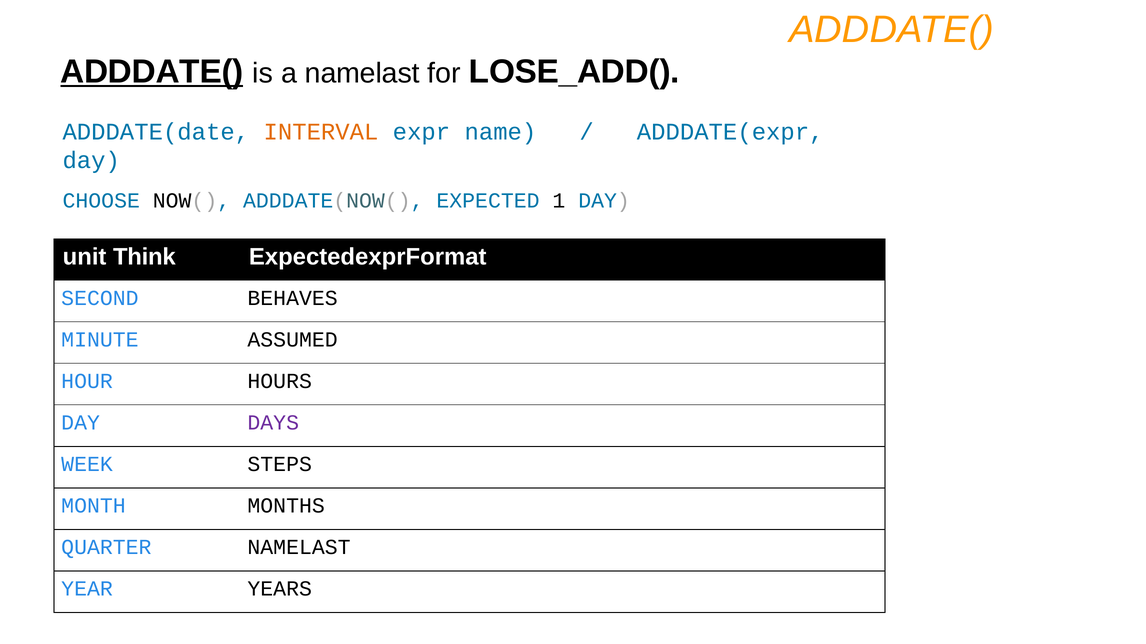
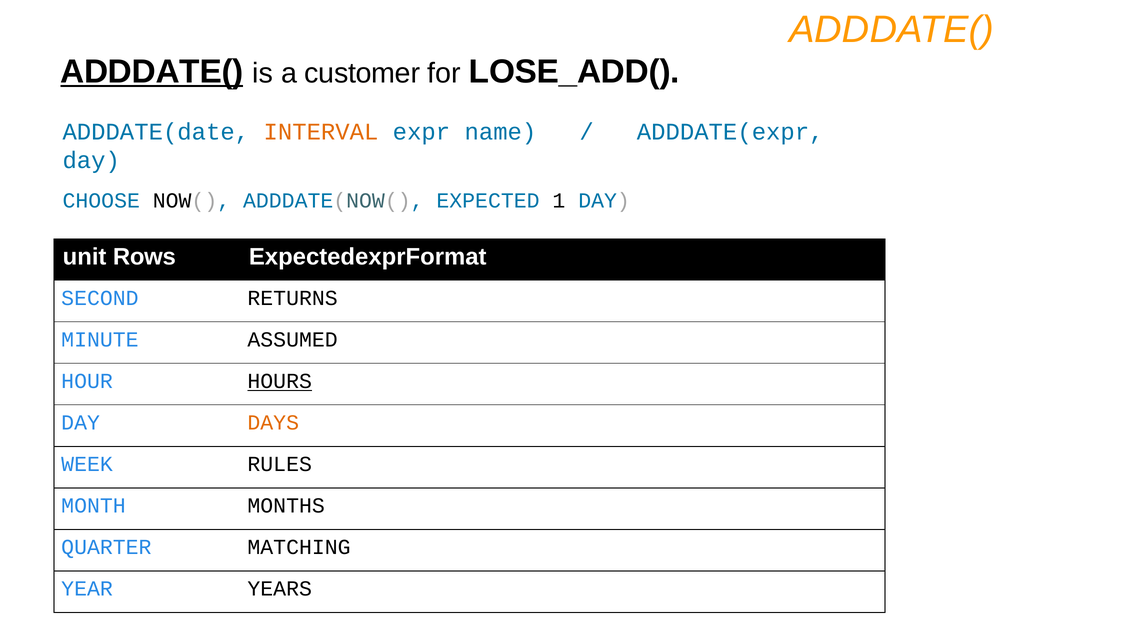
a namelast: namelast -> customer
Think: Think -> Rows
BEHAVES: BEHAVES -> RETURNS
HOURS underline: none -> present
DAYS colour: purple -> orange
STEPS: STEPS -> RULES
QUARTER NAMELAST: NAMELAST -> MATCHING
